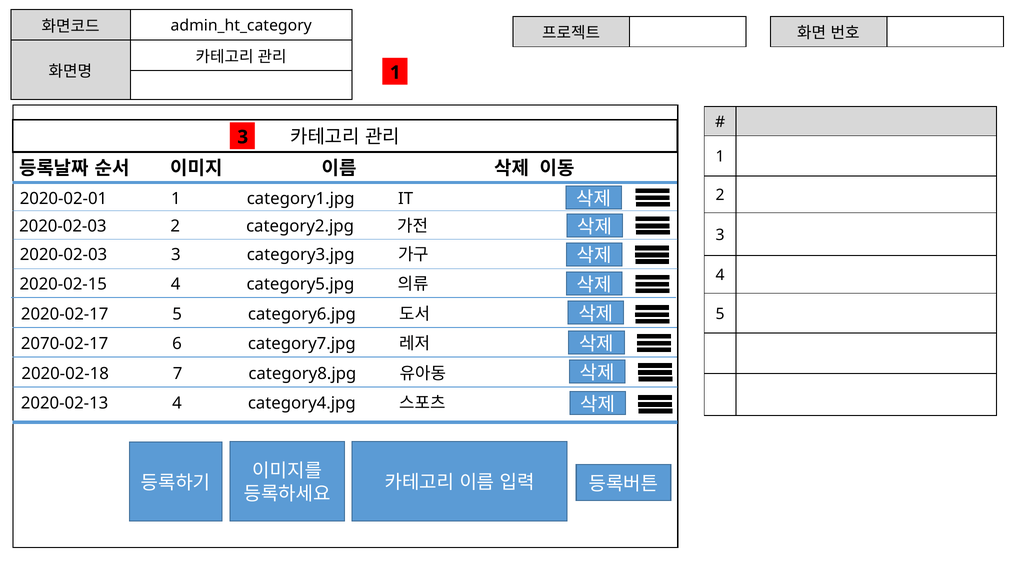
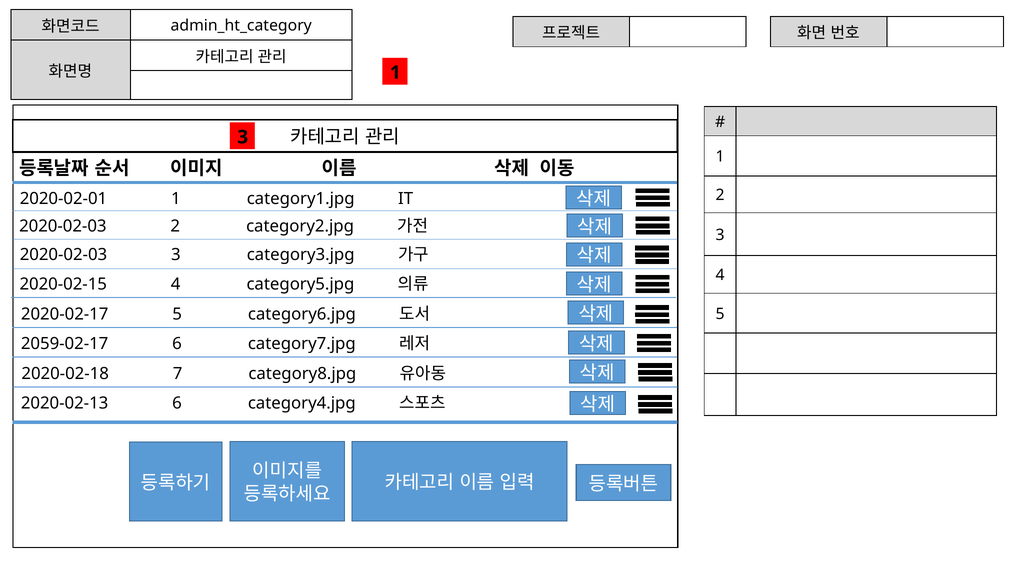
2070-02-17: 2070-02-17 -> 2059-02-17
2020-02-13 4: 4 -> 6
